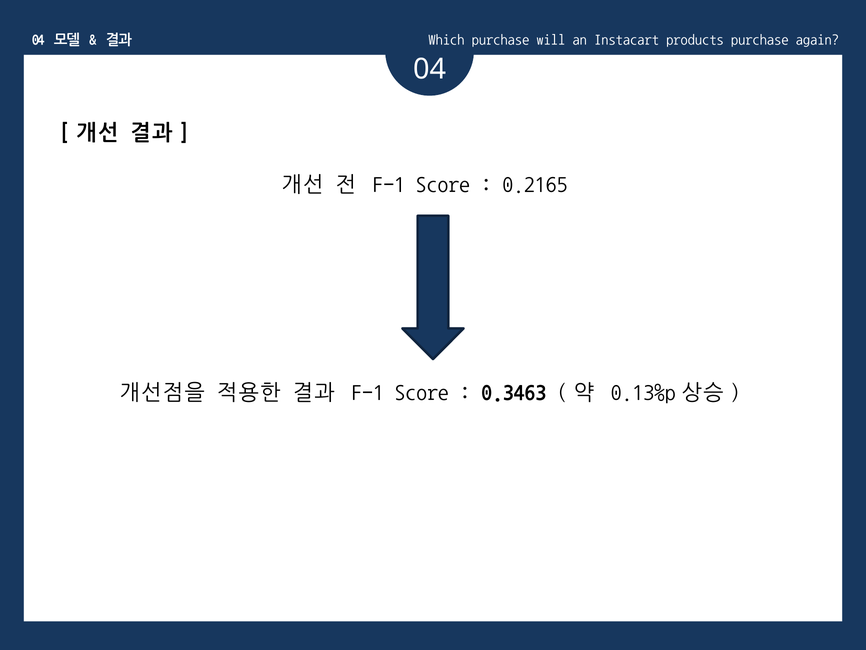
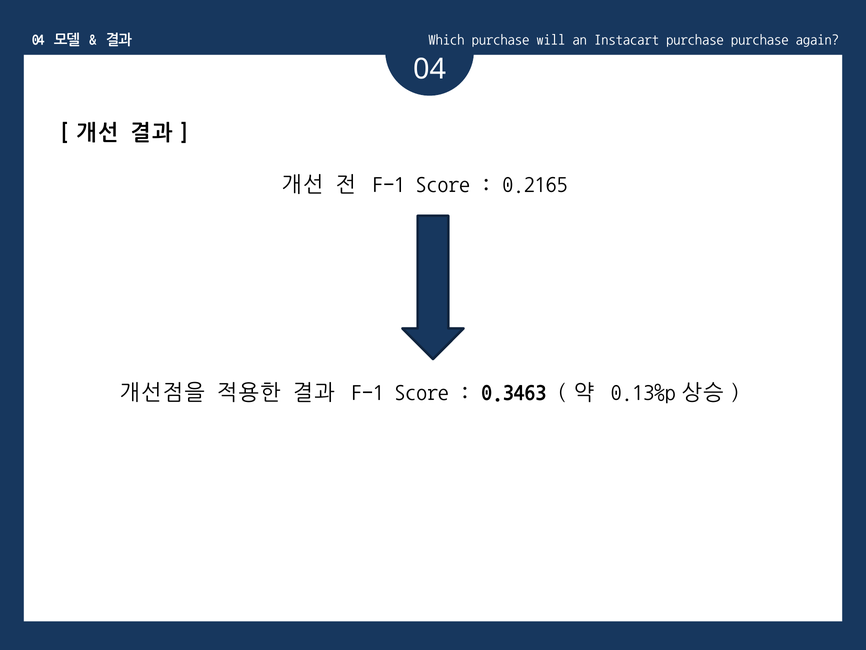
Instacart products: products -> purchase
